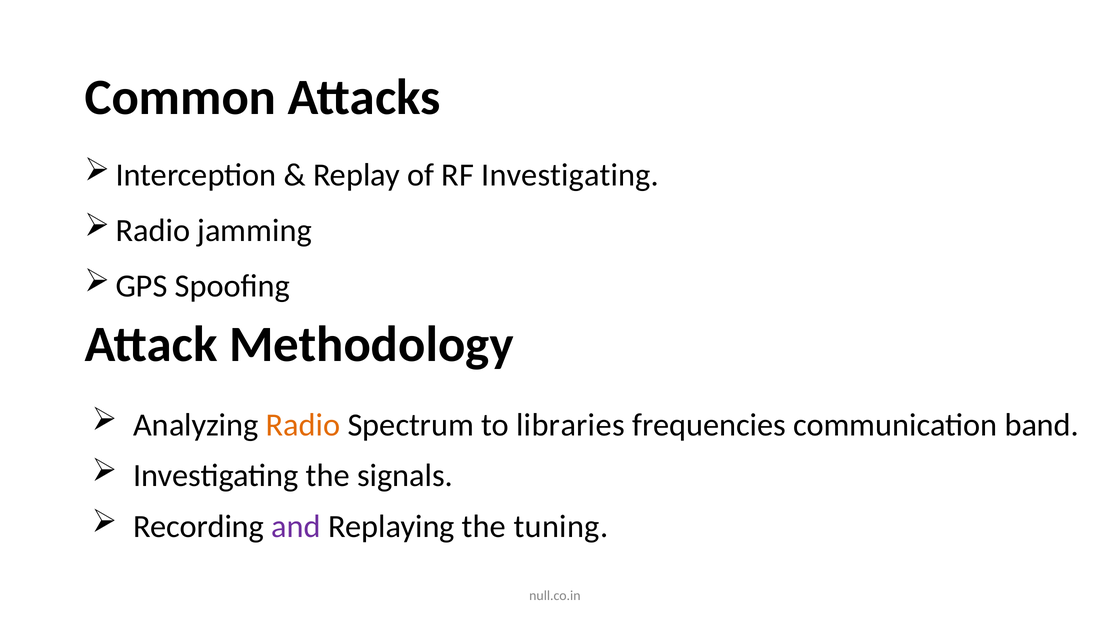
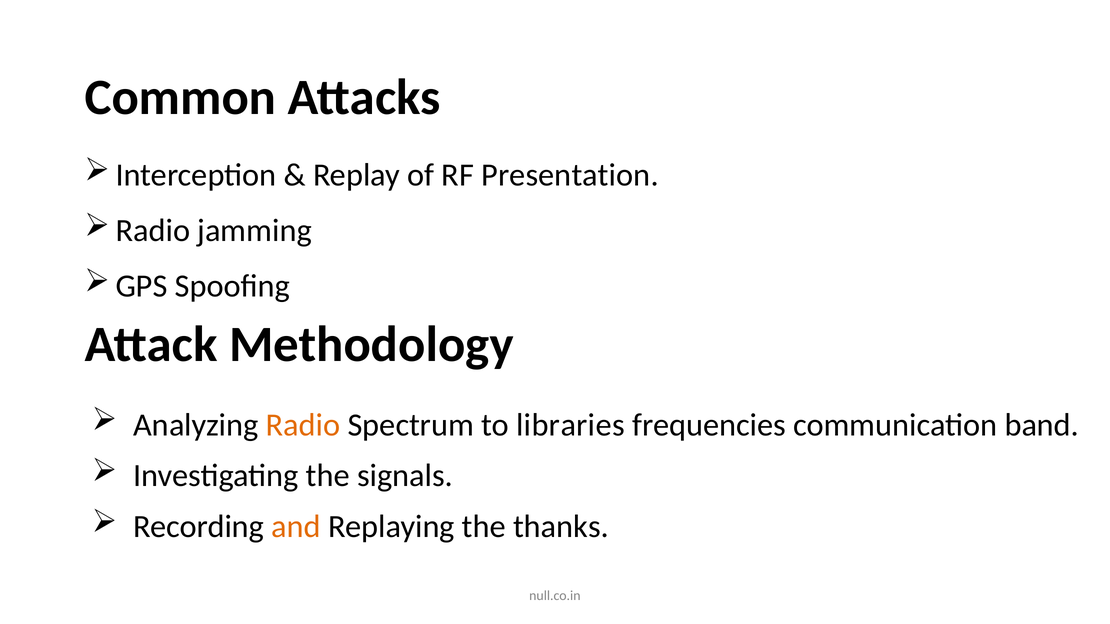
RF Investigating: Investigating -> Presentation
and colour: purple -> orange
tuning: tuning -> thanks
